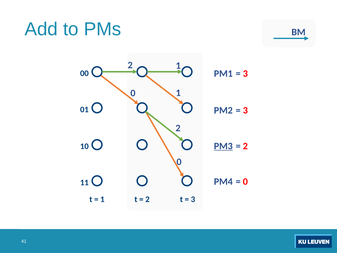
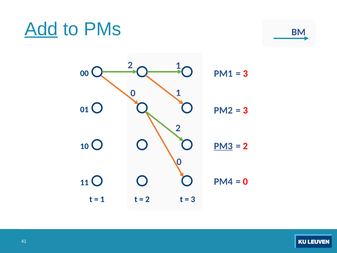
Add underline: none -> present
